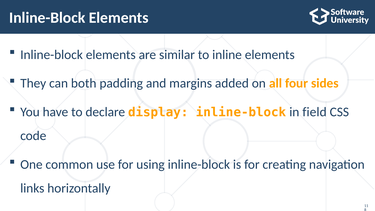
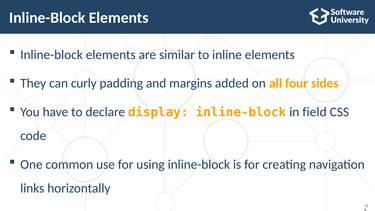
both: both -> curly
